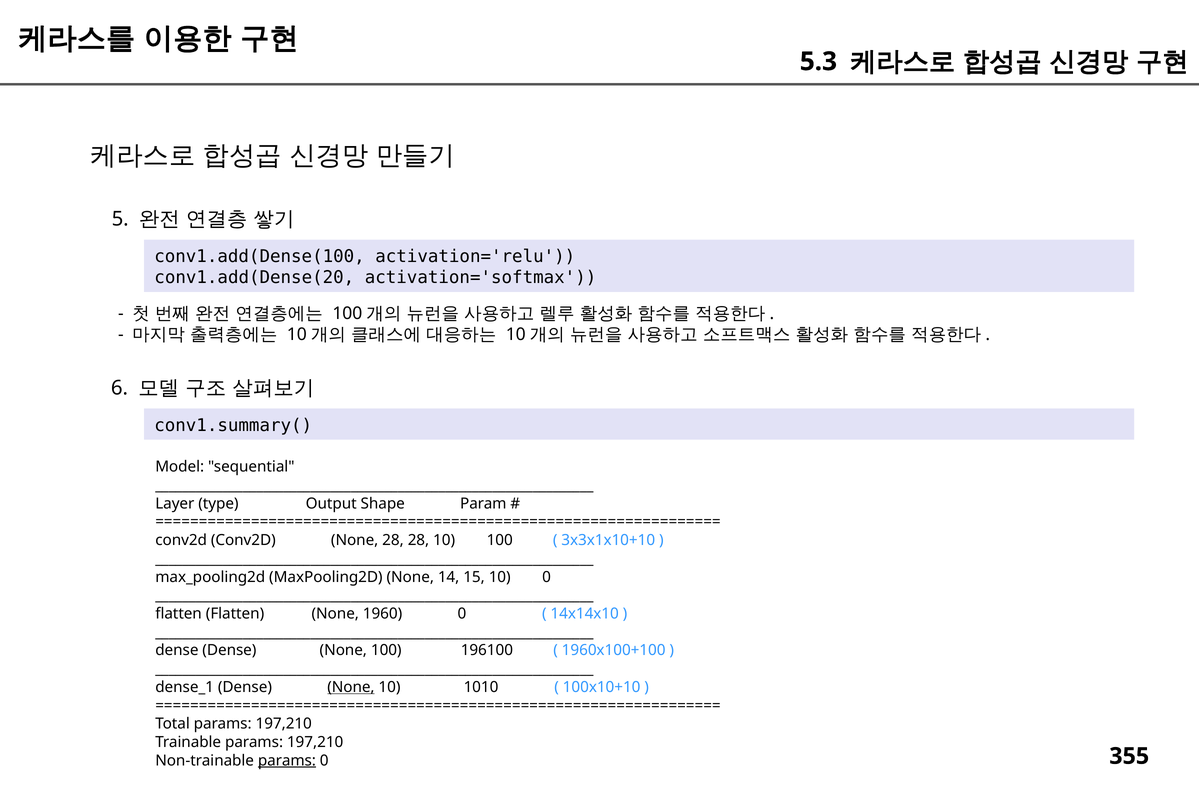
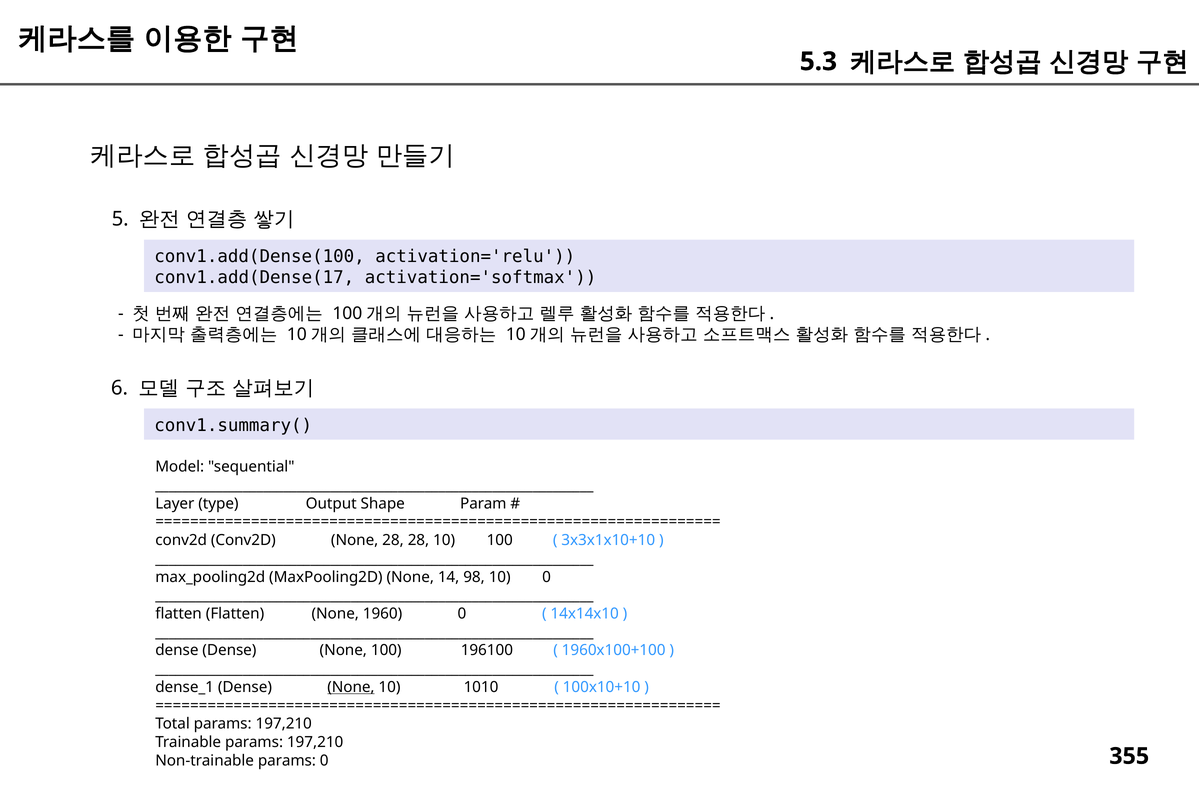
conv1.add(Dense(20: conv1.add(Dense(20 -> conv1.add(Dense(17
15: 15 -> 98
params at (287, 760) underline: present -> none
